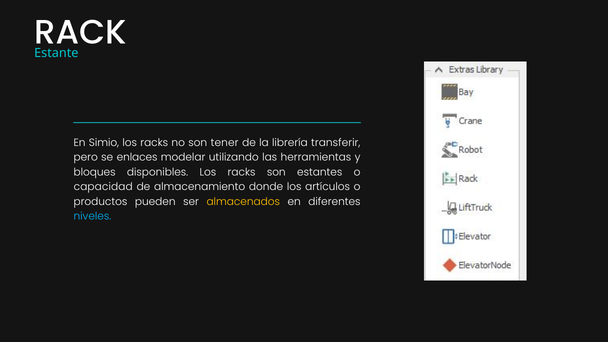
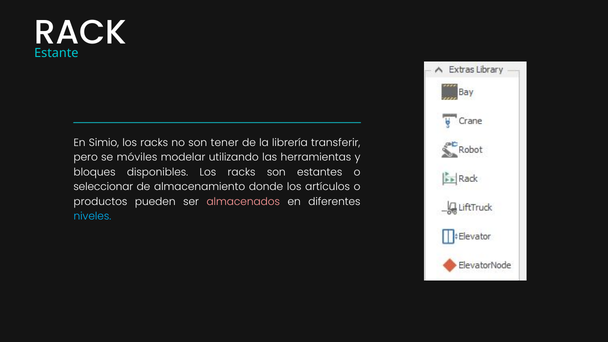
enlaces: enlaces -> móviles
capacidad: capacidad -> seleccionar
almacenados colour: yellow -> pink
